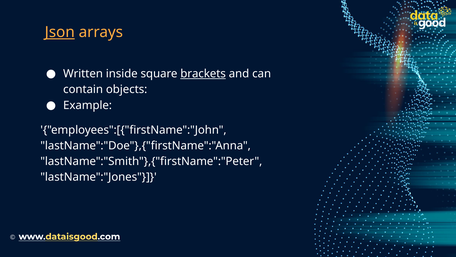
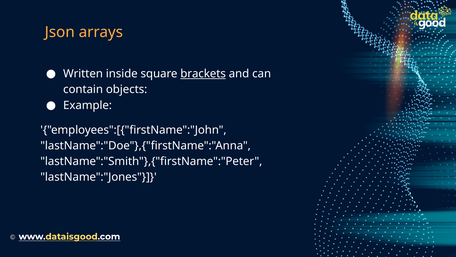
Json underline: present -> none
